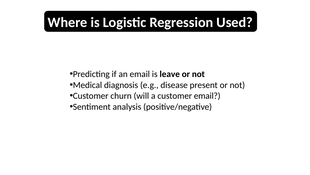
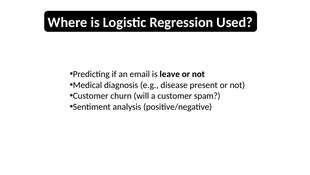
customer email: email -> spam
